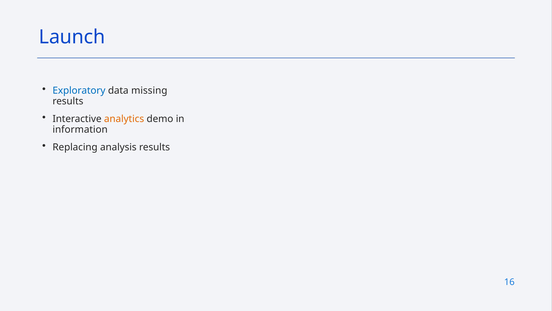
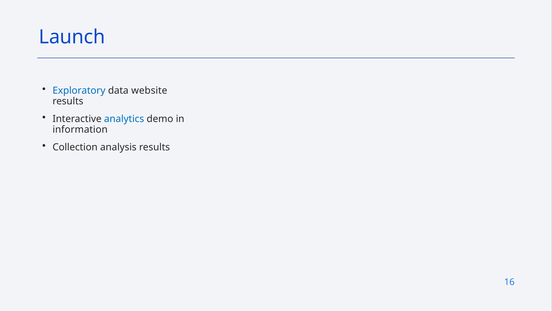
missing: missing -> website
analytics colour: orange -> blue
Replacing: Replacing -> Collection
